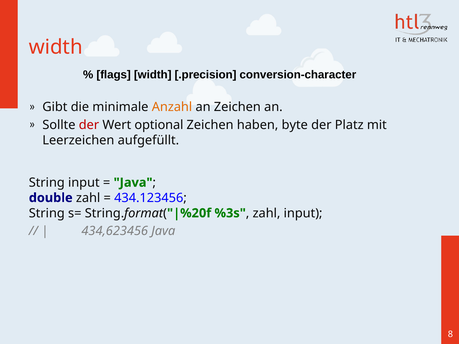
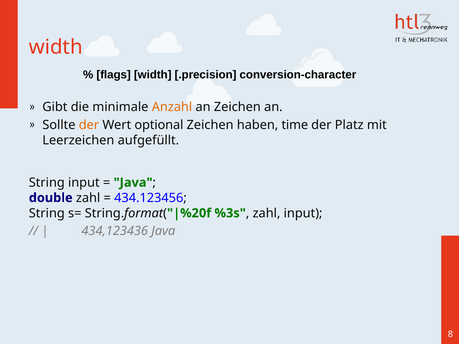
der at (89, 125) colour: red -> orange
byte: byte -> time
434,623456: 434,623456 -> 434,123436
